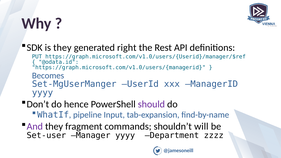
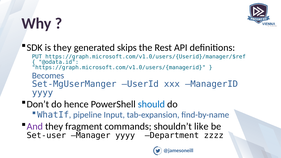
right: right -> skips
should colour: purple -> blue
will: will -> like
